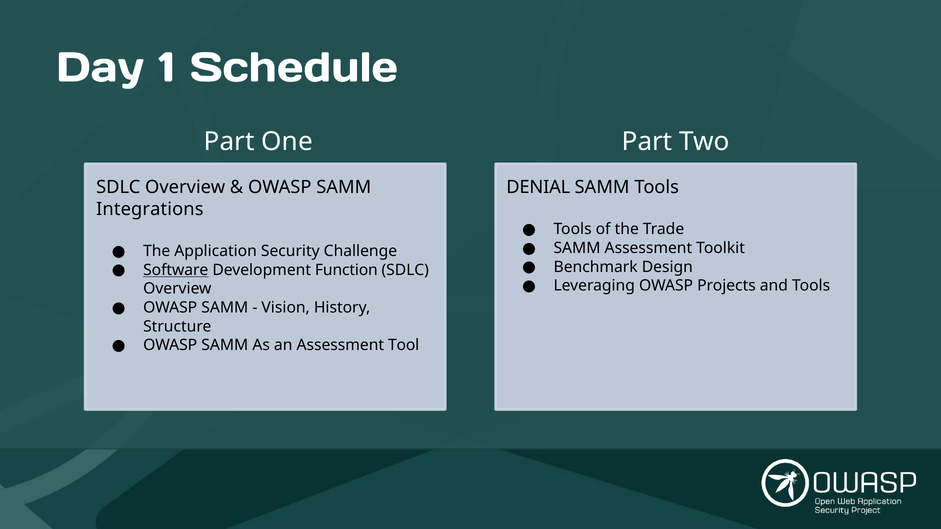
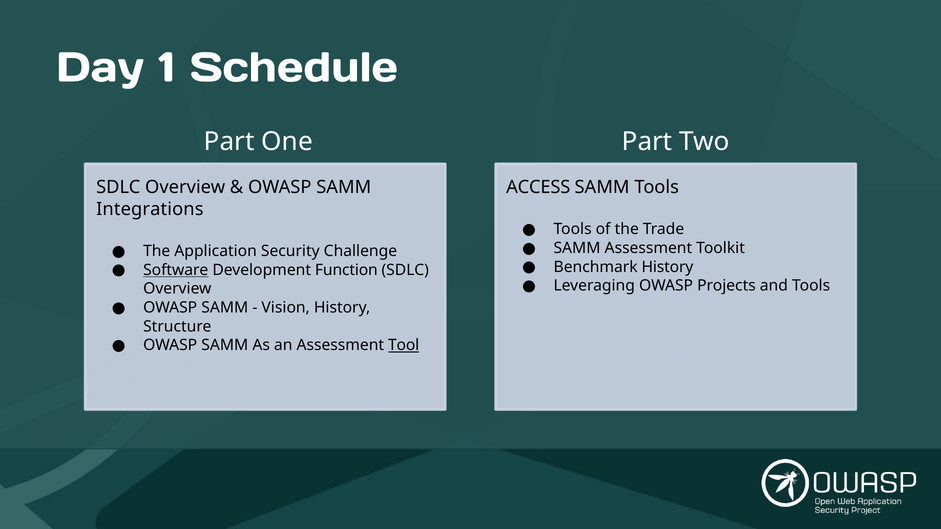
DENIAL: DENIAL -> ACCESS
Benchmark Design: Design -> History
Tool underline: none -> present
